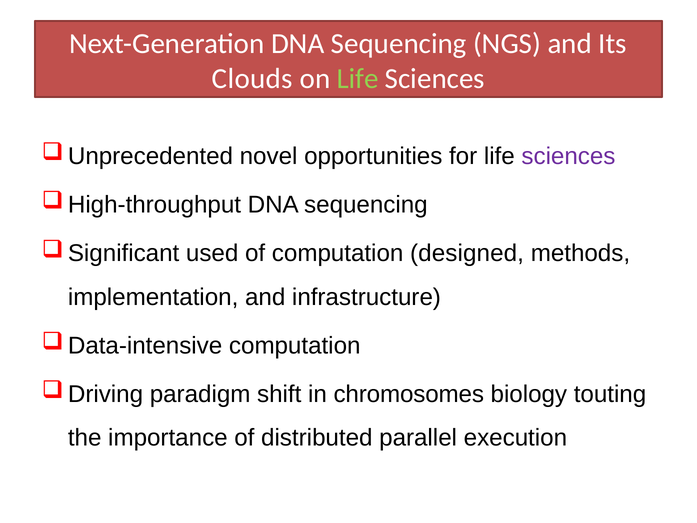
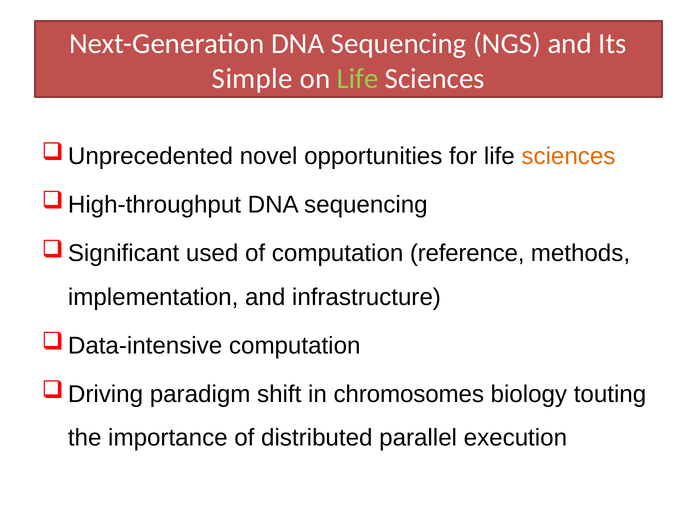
Clouds: Clouds -> Simple
sciences at (568, 156) colour: purple -> orange
designed: designed -> reference
